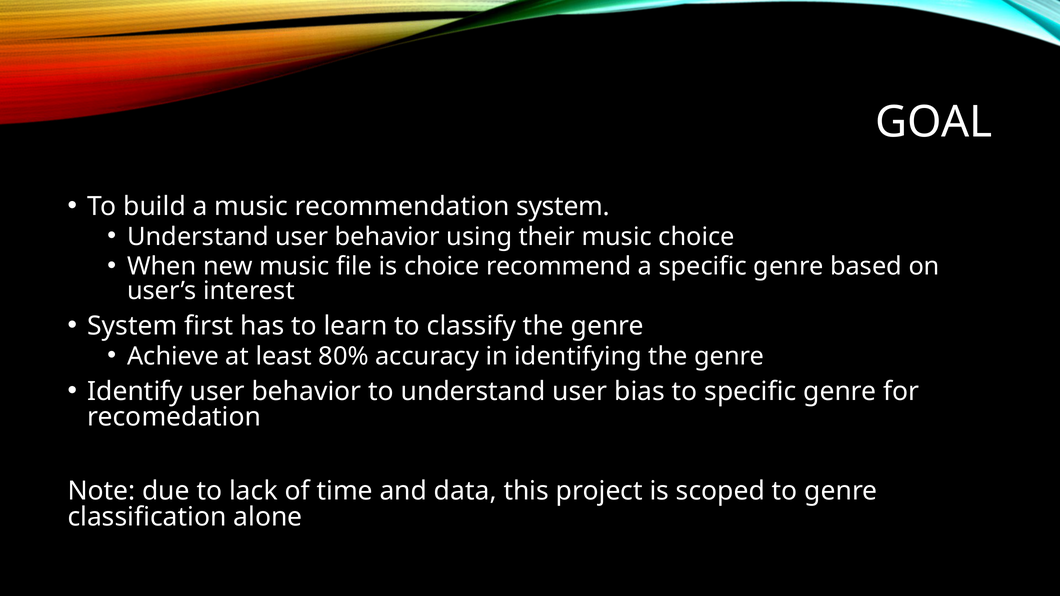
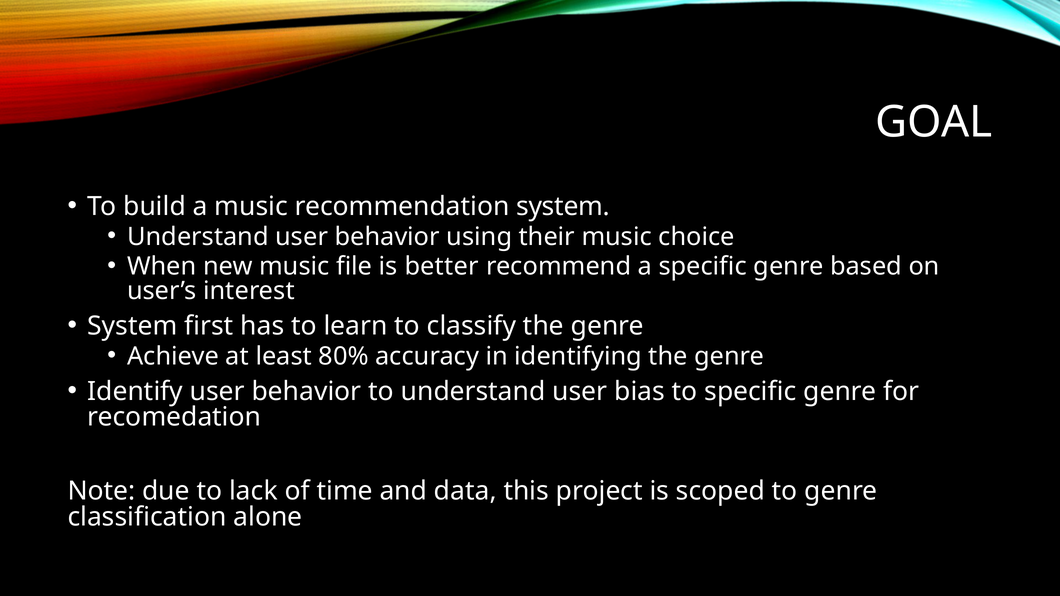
is choice: choice -> better
